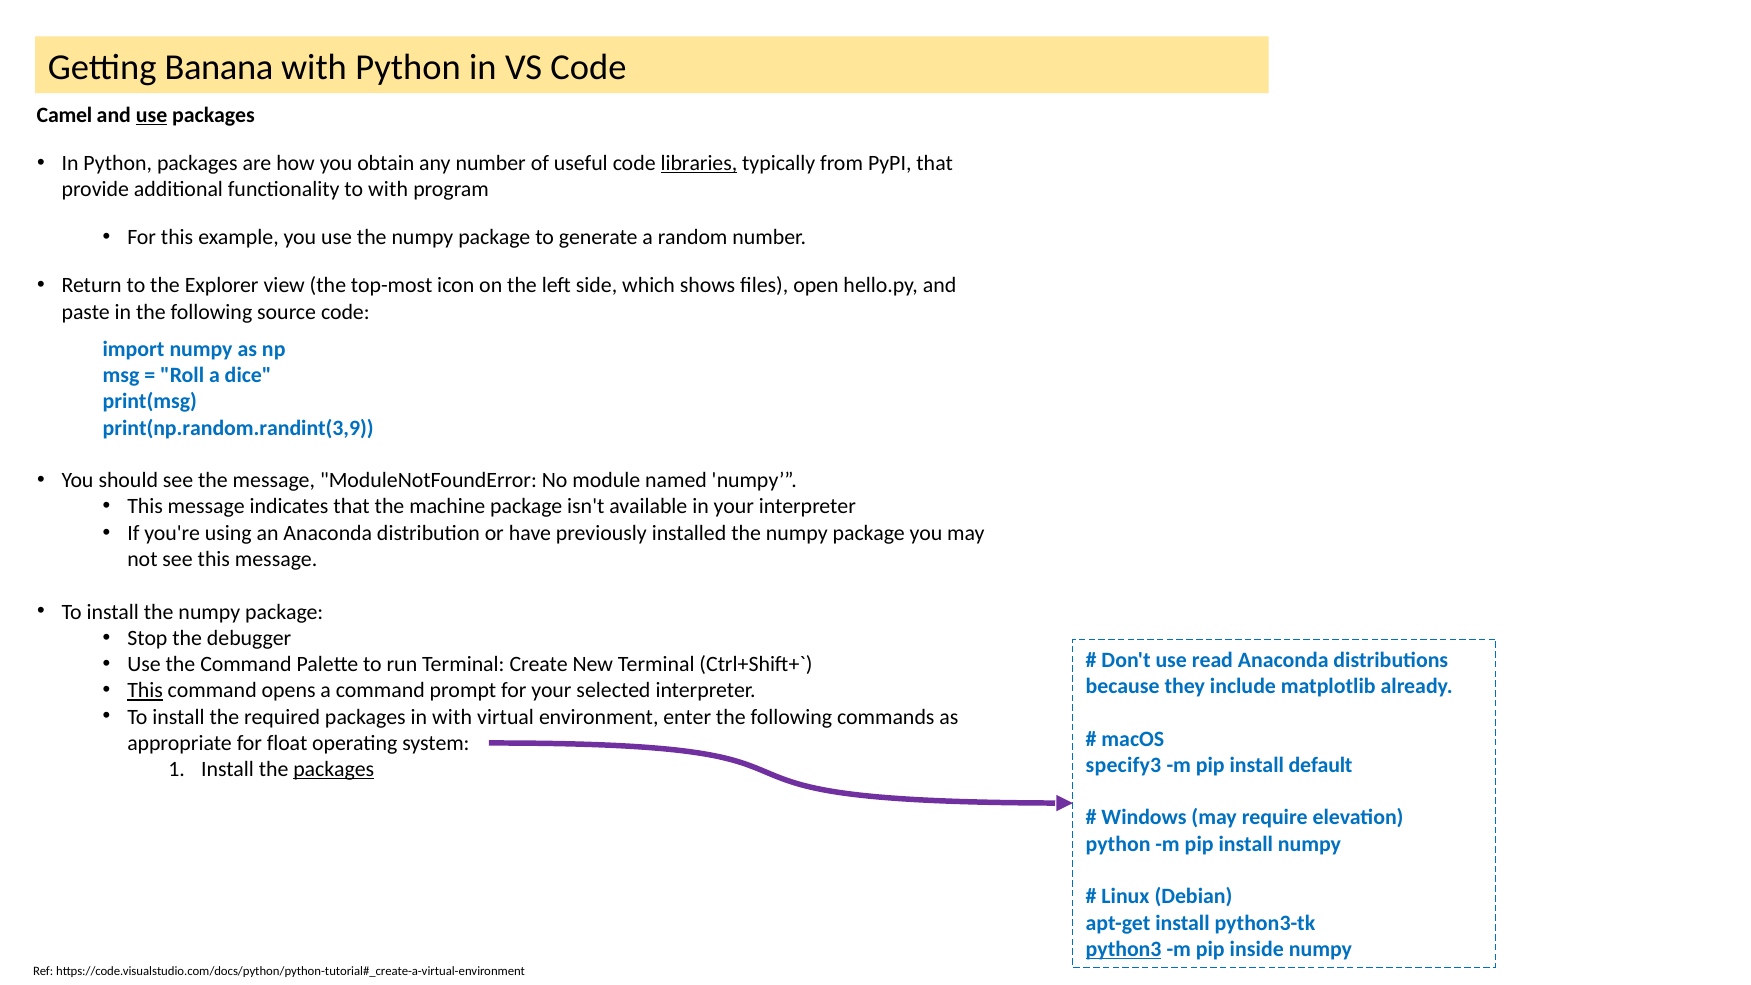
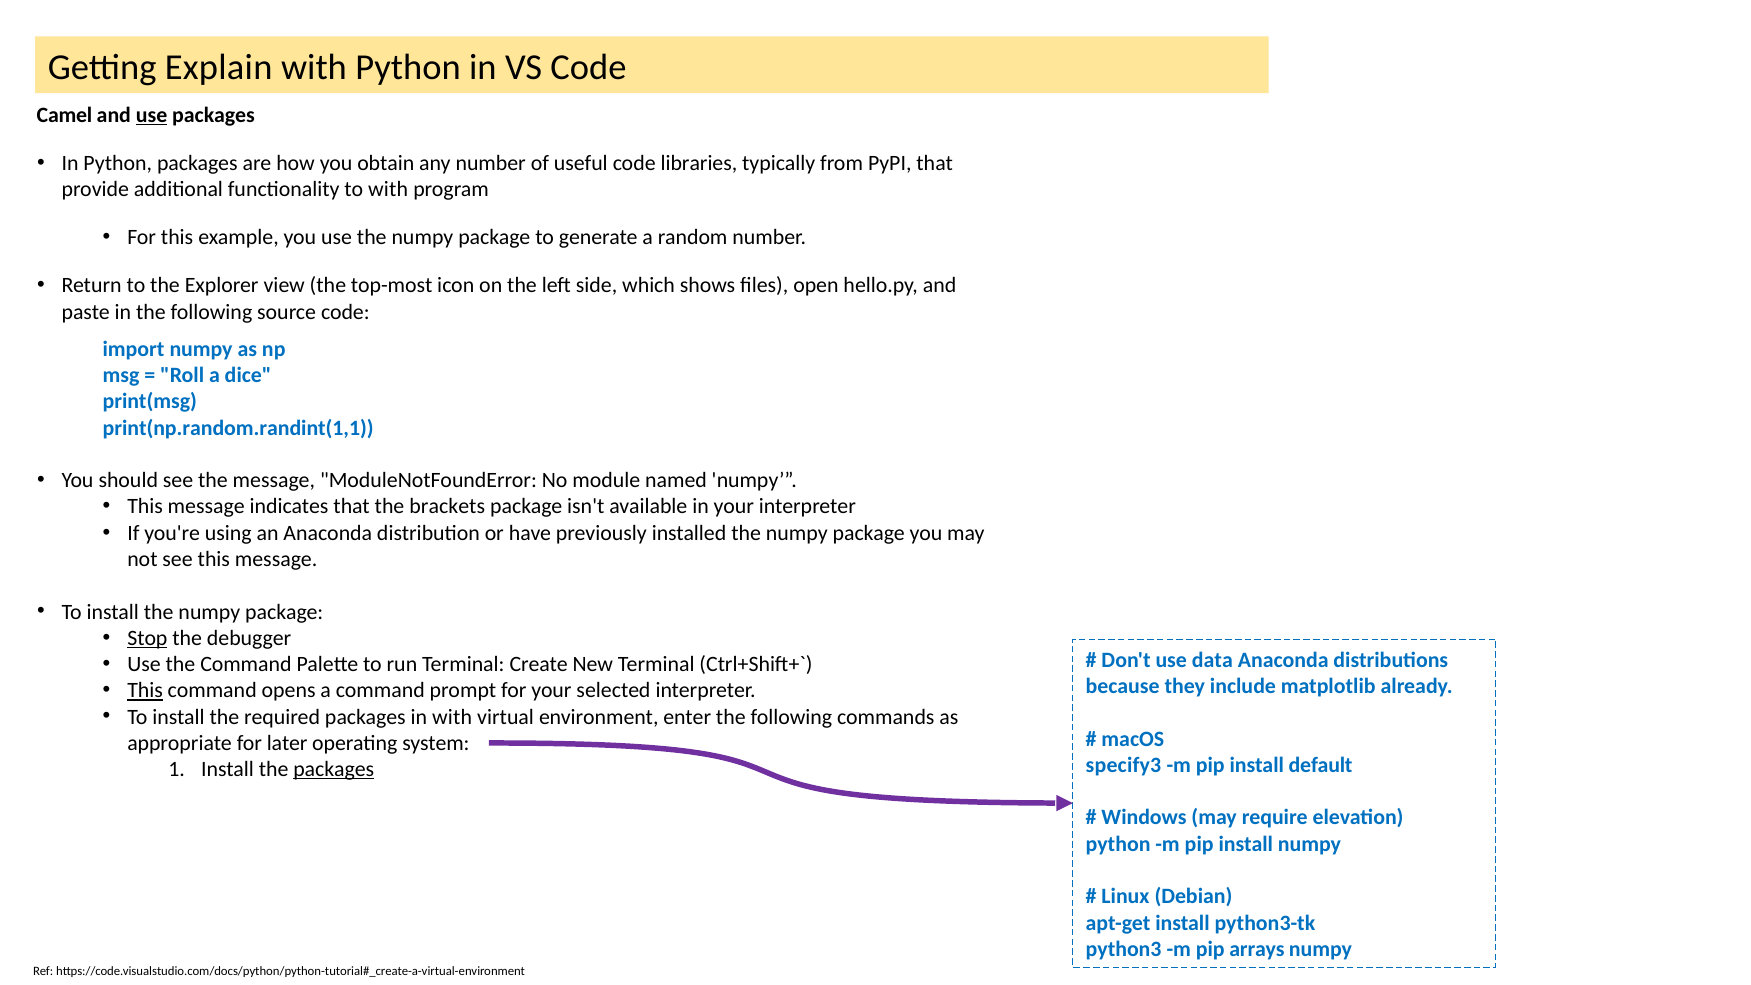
Banana: Banana -> Explain
libraries underline: present -> none
print(np.random.randint(3,9: print(np.random.randint(3,9 -> print(np.random.randint(1,1
machine: machine -> brackets
Stop underline: none -> present
read: read -> data
float: float -> later
python3 underline: present -> none
inside: inside -> arrays
